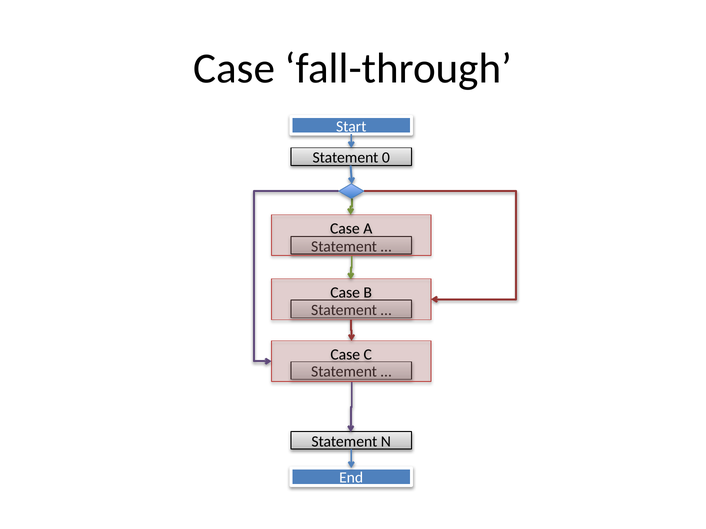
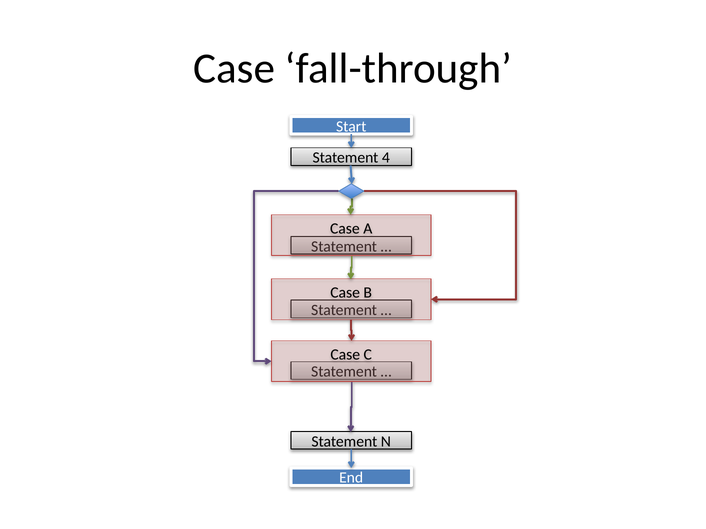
0: 0 -> 4
